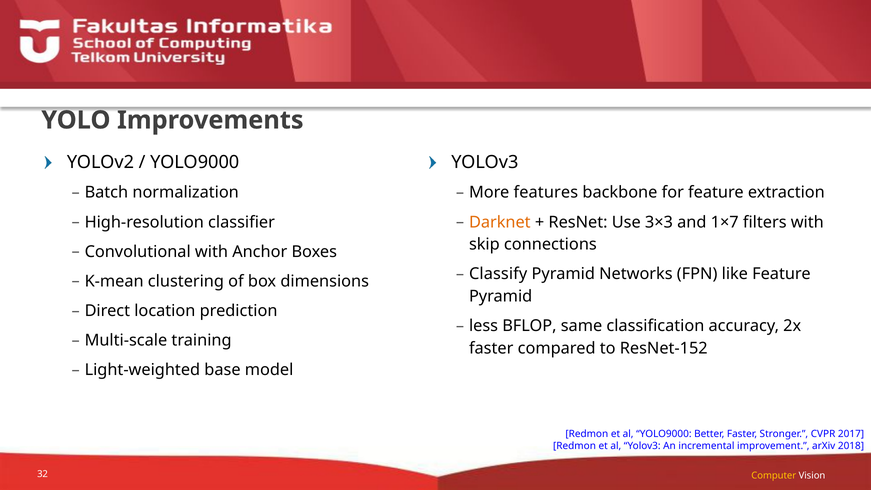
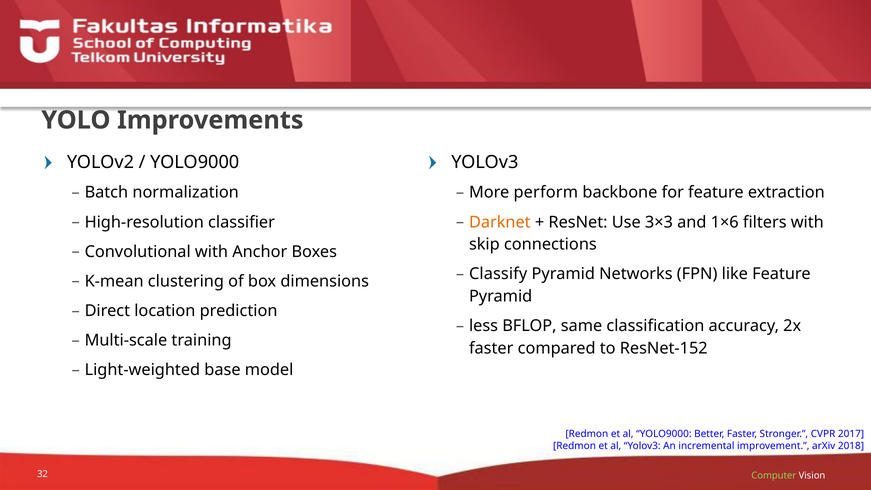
features: features -> perform
1×7: 1×7 -> 1×6
Computer colour: yellow -> light green
